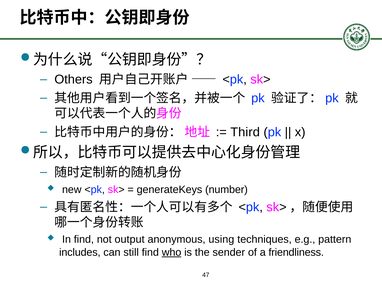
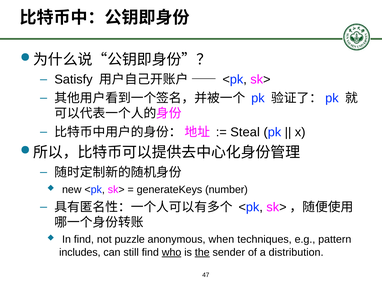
Others: Others -> Satisfy
Third: Third -> Steal
output: output -> puzzle
using: using -> when
the underline: none -> present
friendliness: friendliness -> distribution
